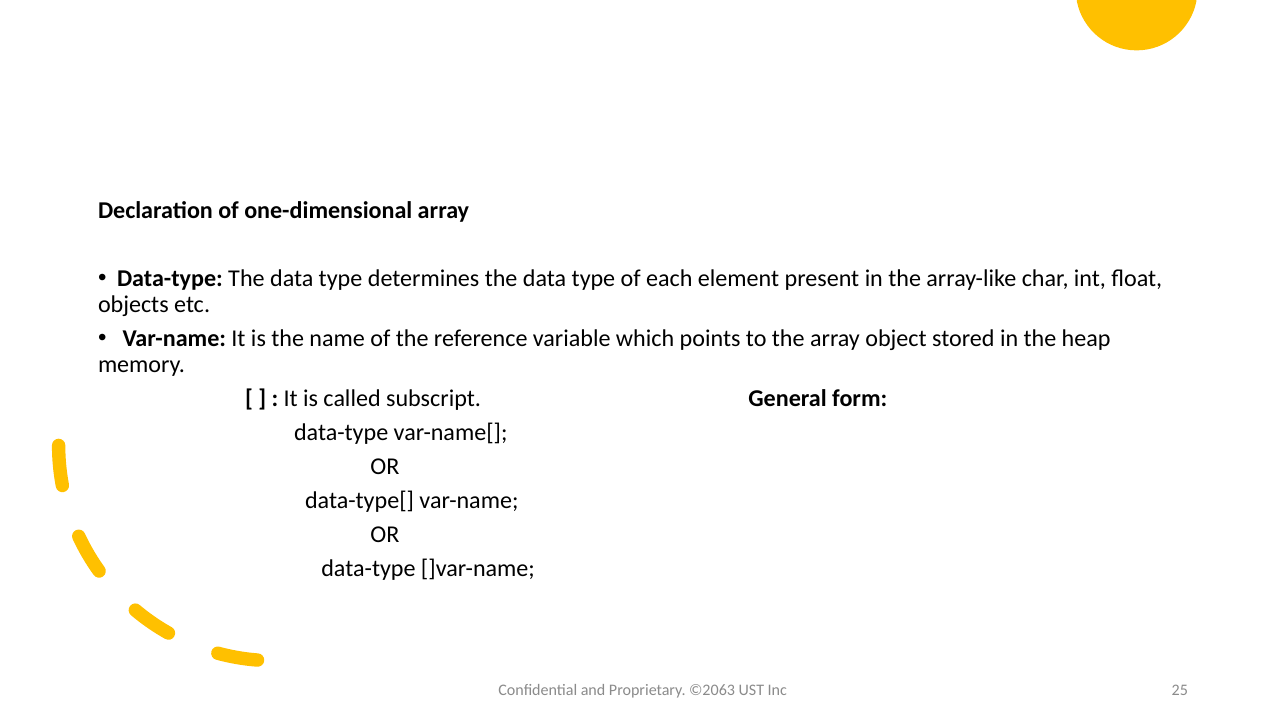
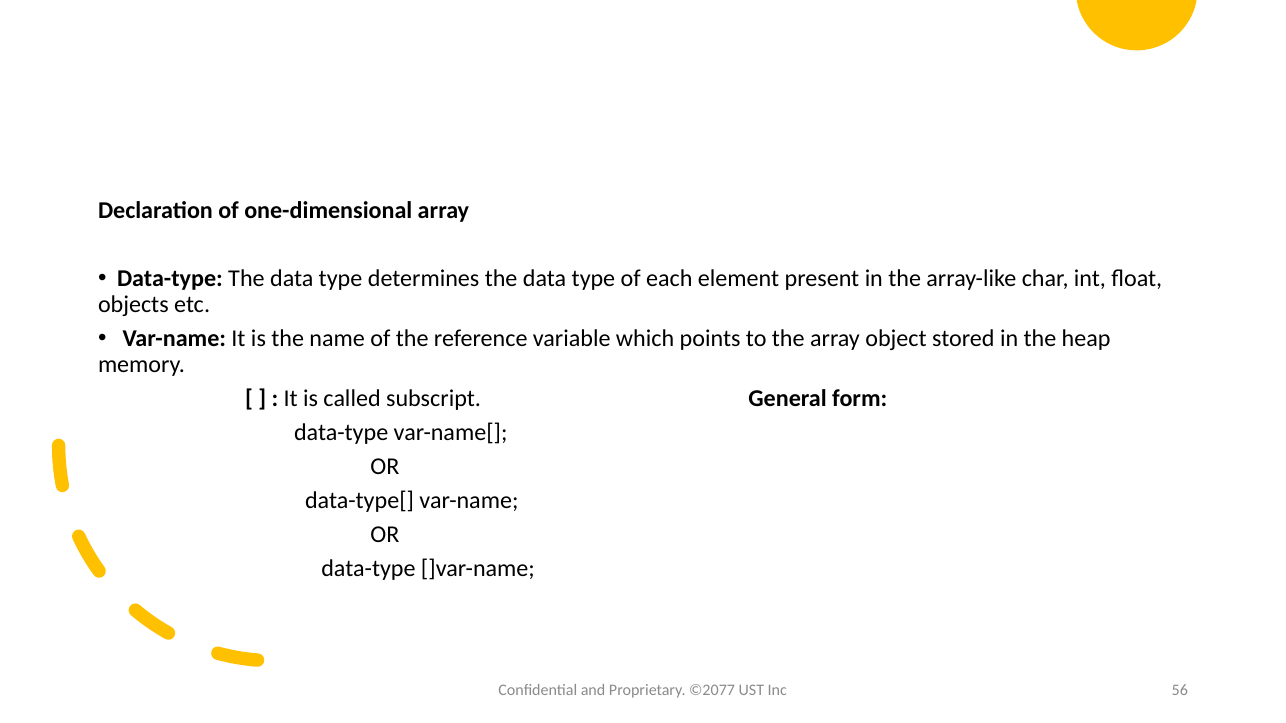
©2063: ©2063 -> ©2077
25: 25 -> 56
